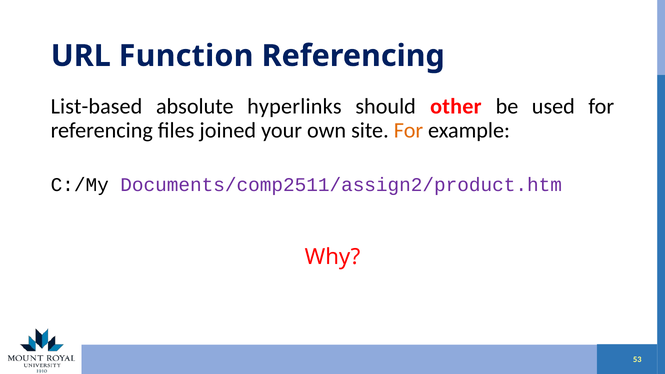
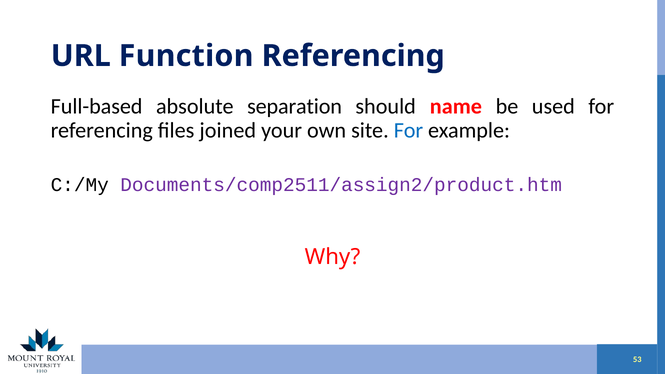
List-based: List-based -> Full-based
hyperlinks: hyperlinks -> separation
other: other -> name
For at (408, 131) colour: orange -> blue
